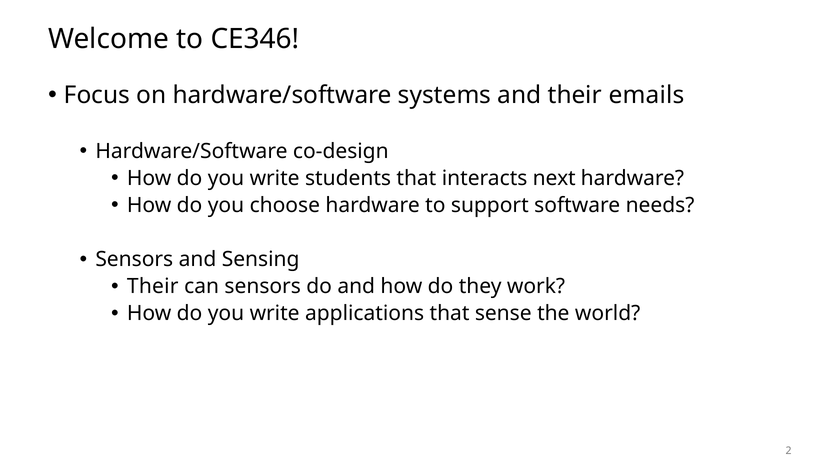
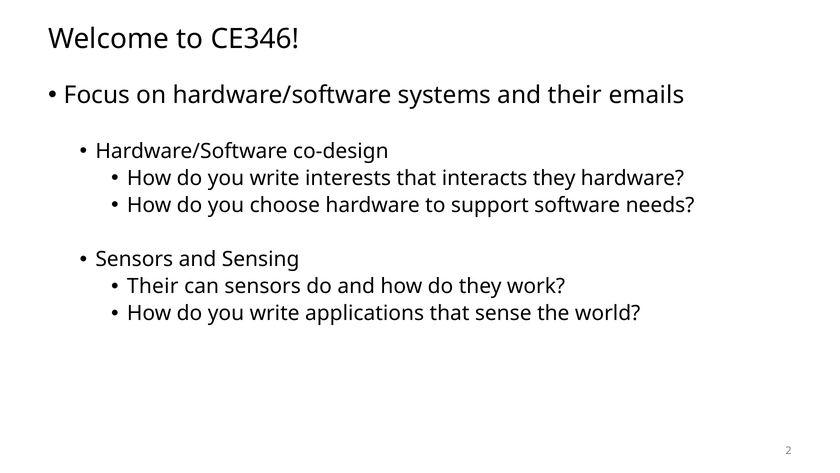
students: students -> interests
interacts next: next -> they
